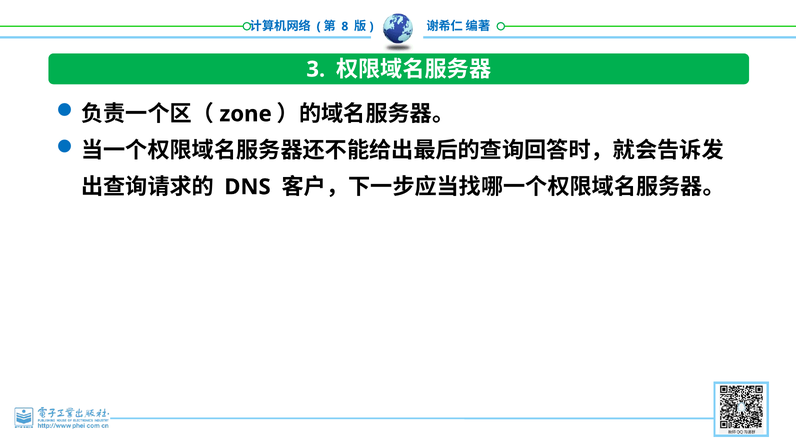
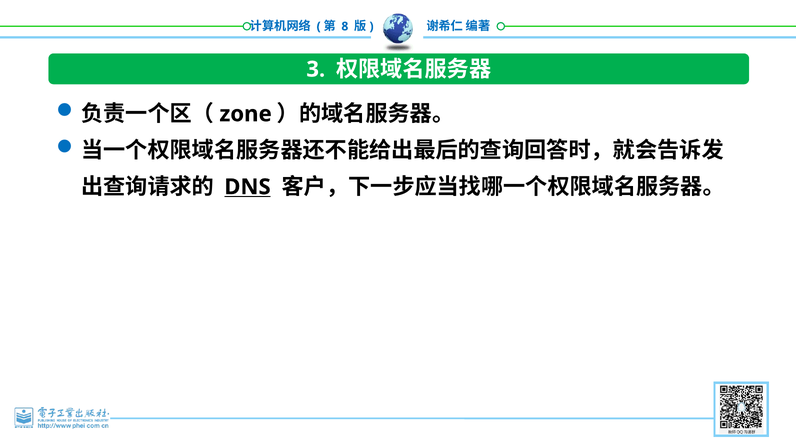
DNS underline: none -> present
